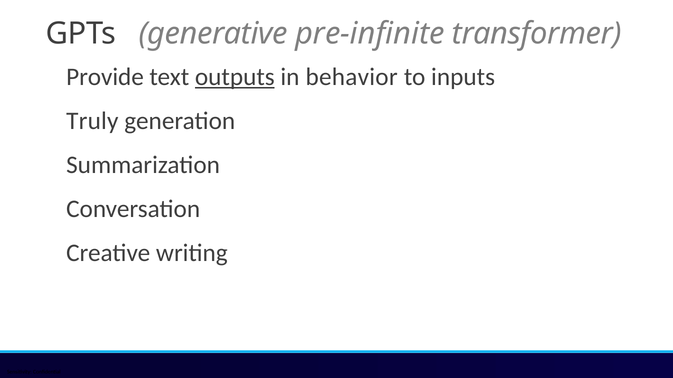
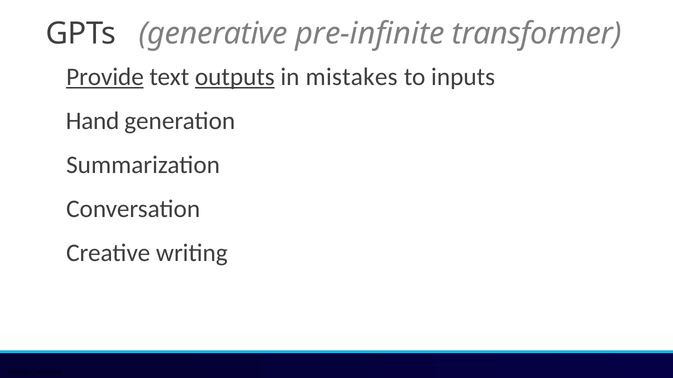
Provide underline: none -> present
behavior: behavior -> mistakes
Truly: Truly -> Hand
